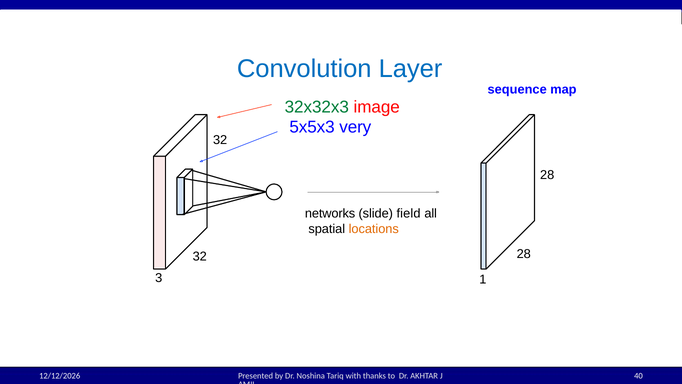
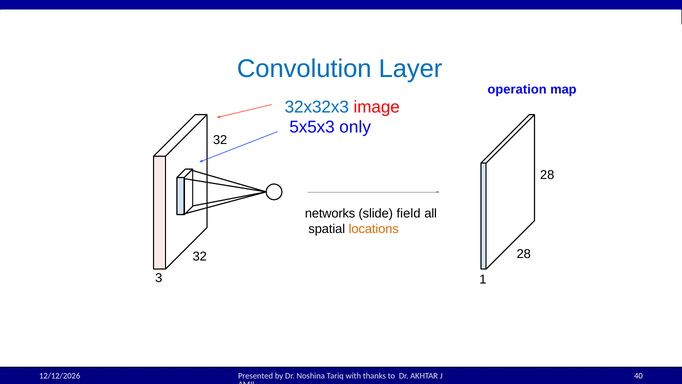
sequence: sequence -> operation
32x32x3 colour: green -> blue
very: very -> only
